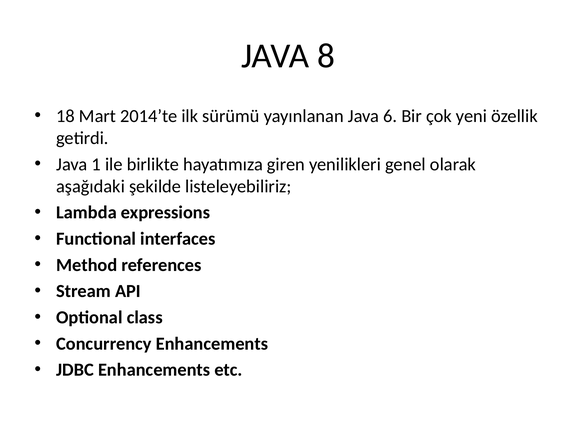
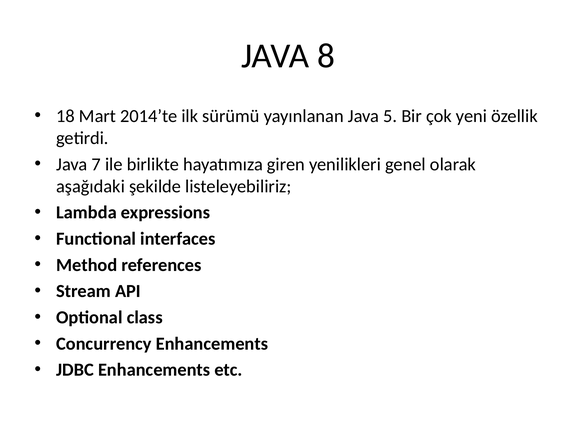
6: 6 -> 5
1: 1 -> 7
